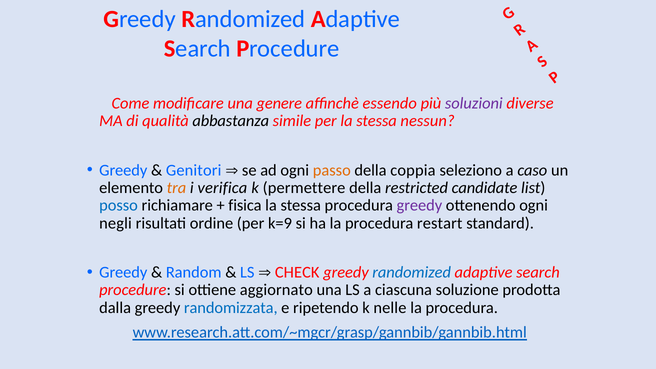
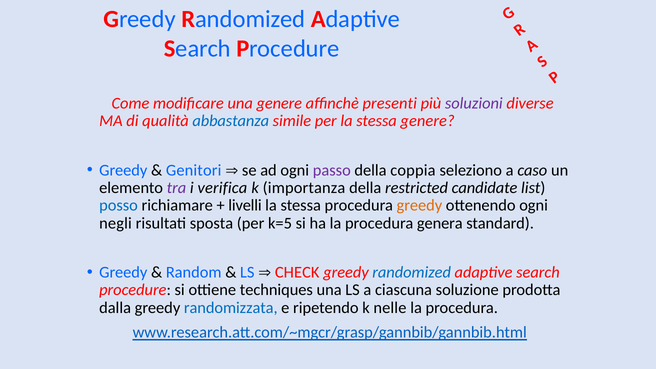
essendo: essendo -> presenti
abbastanza colour: black -> blue
stessa nessun: nessun -> genere
passo colour: orange -> purple
tra colour: orange -> purple
permettere: permettere -> importanza
fisica: fisica -> livelli
greedy at (419, 206) colour: purple -> orange
ordine: ordine -> sposta
k=9: k=9 -> k=5
restart: restart -> genera
aggiornato: aggiornato -> techniques
